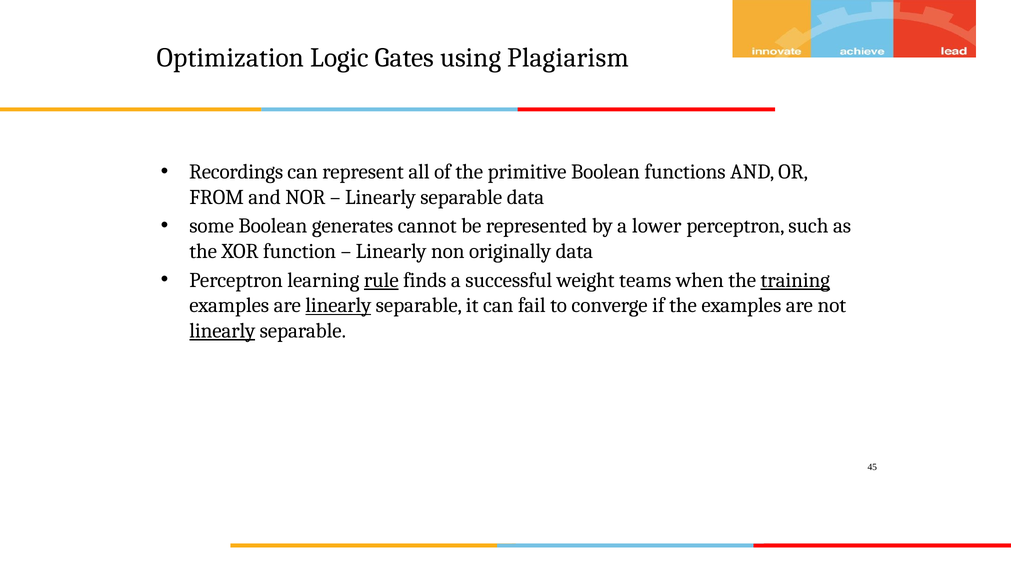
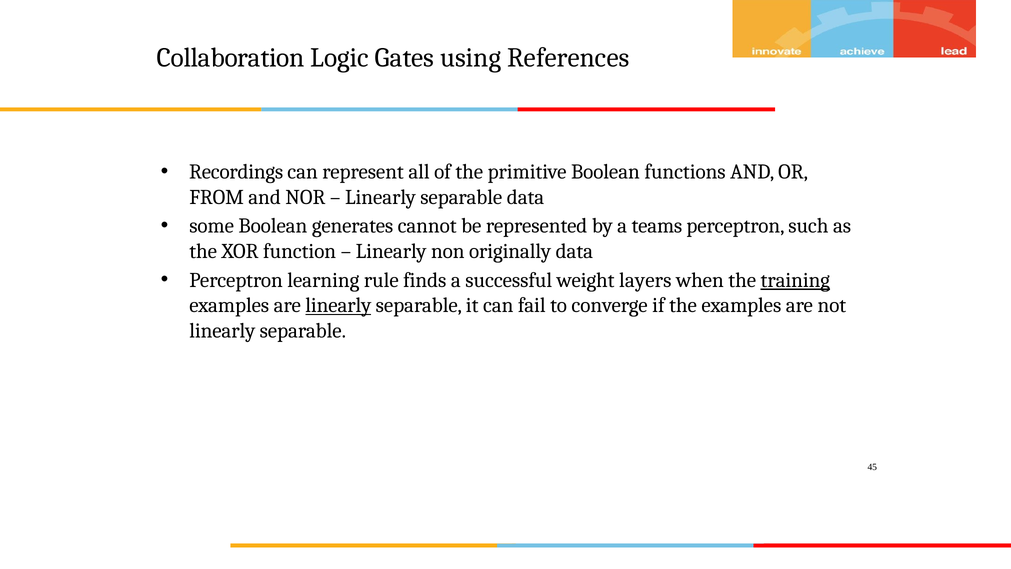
Optimization: Optimization -> Collaboration
Plagiarism: Plagiarism -> References
lower: lower -> teams
rule underline: present -> none
teams: teams -> layers
linearly at (222, 331) underline: present -> none
